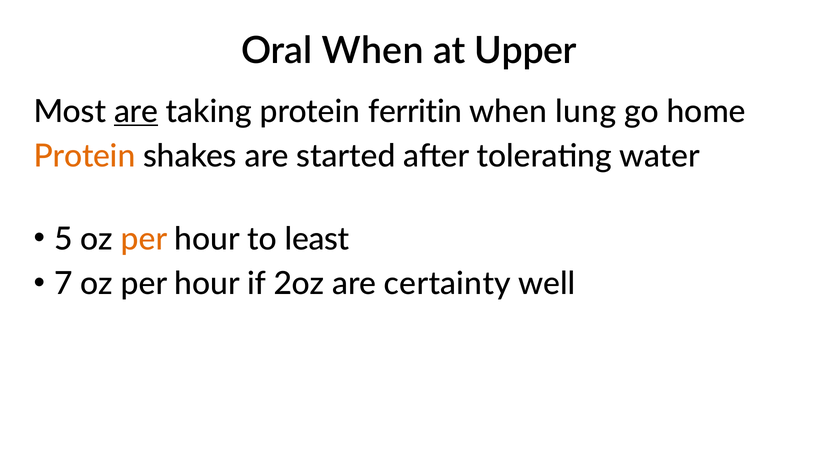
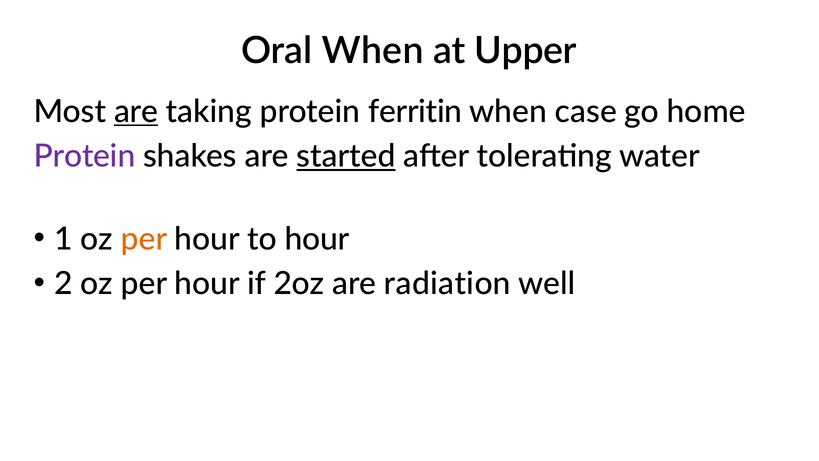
lung: lung -> case
Protein at (84, 156) colour: orange -> purple
started underline: none -> present
5: 5 -> 1
to least: least -> hour
7: 7 -> 2
certainty: certainty -> radiation
